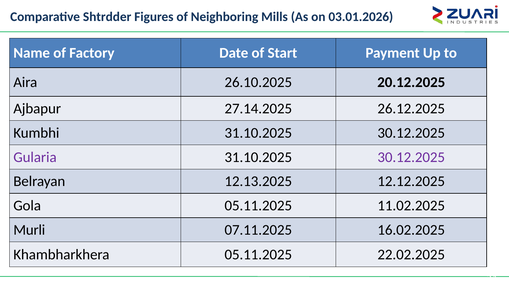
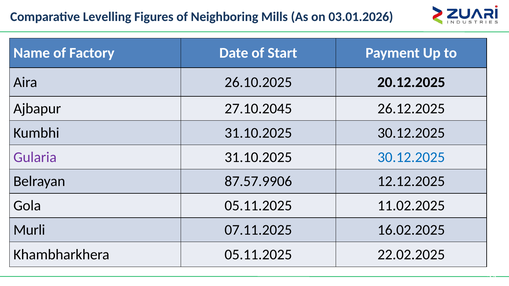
Shtrdder: Shtrdder -> Levelling
27.14.2025: 27.14.2025 -> 27.10.2045
30.12.2025 at (411, 157) colour: purple -> blue
12.13.2025: 12.13.2025 -> 87.57.9906
